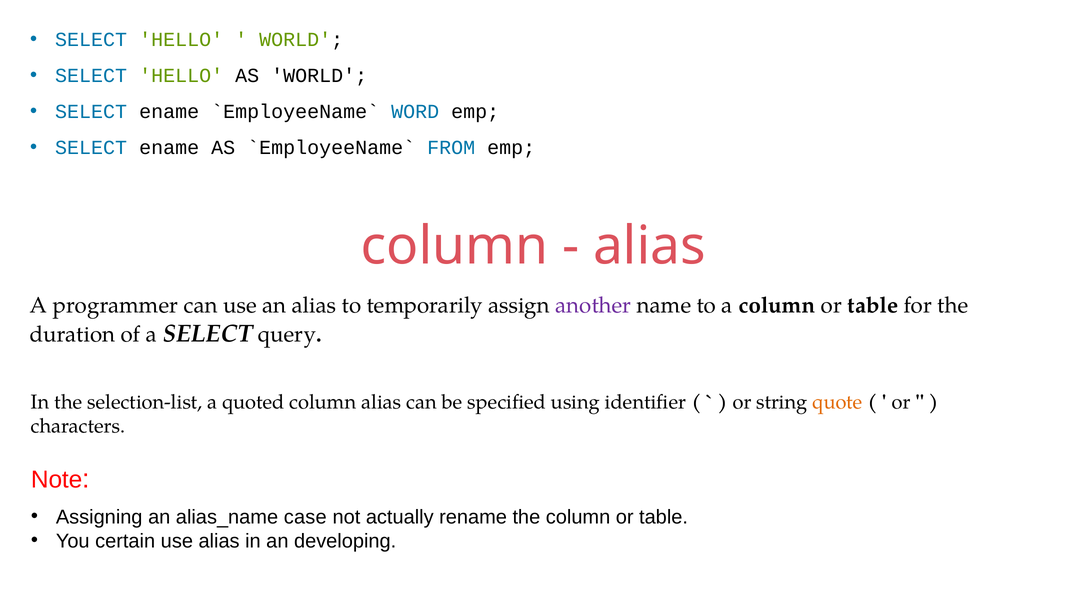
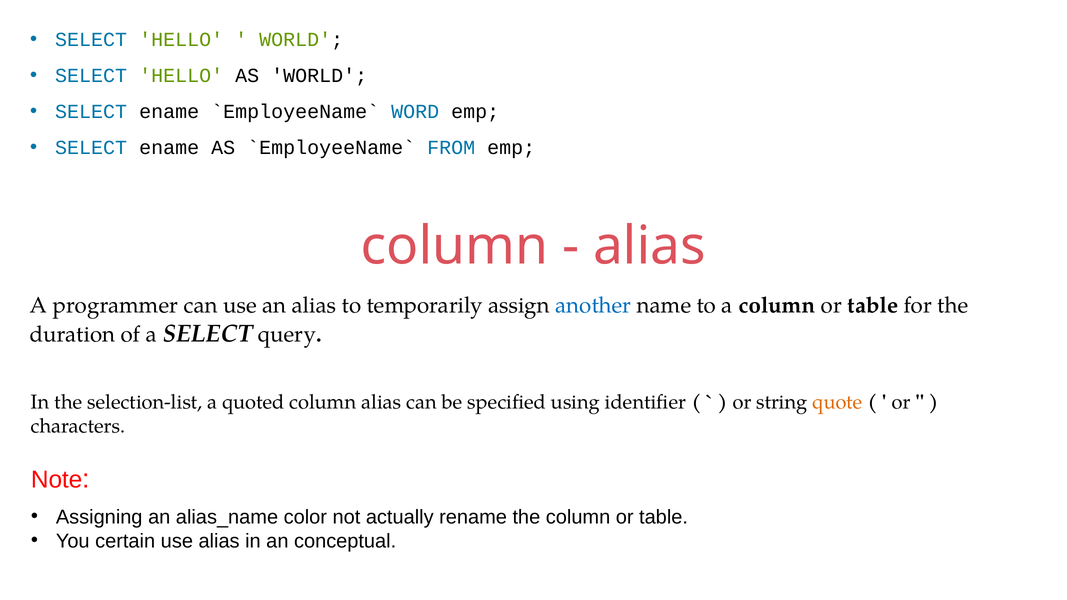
another colour: purple -> blue
case: case -> color
developing: developing -> conceptual
